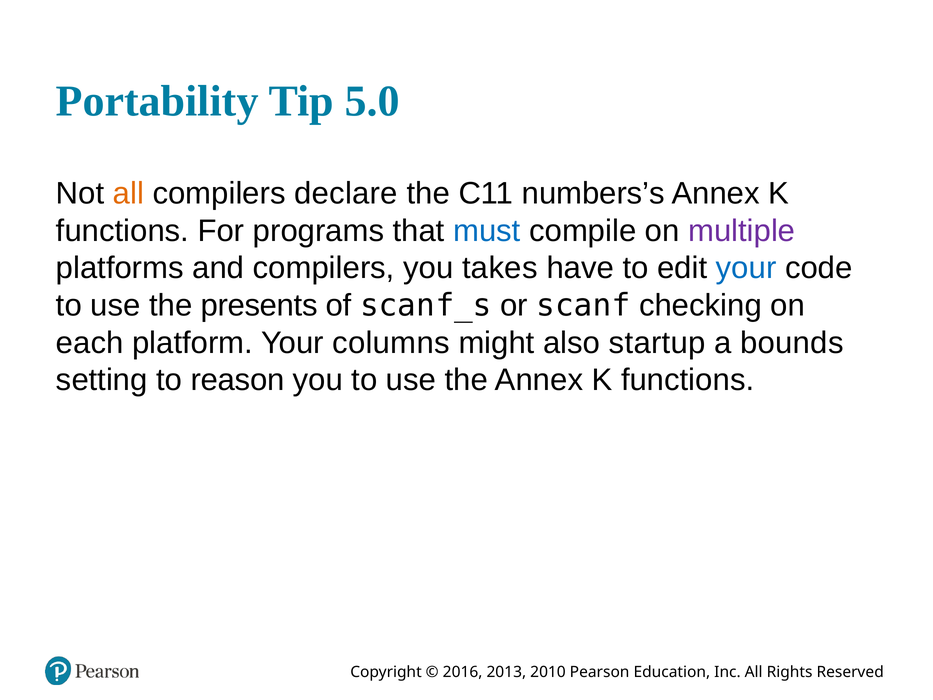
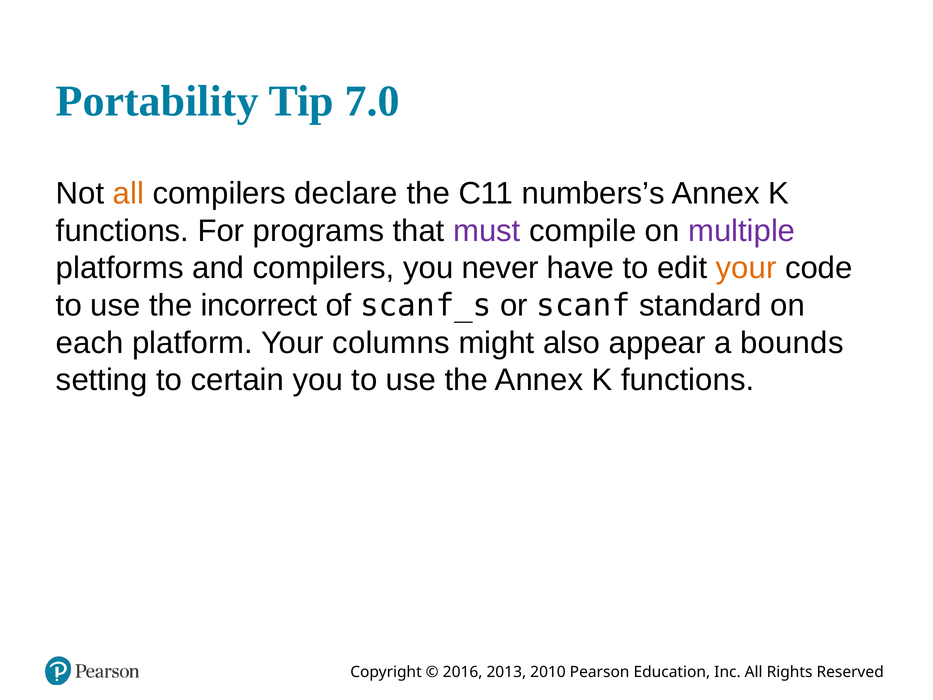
5.0: 5.0 -> 7.0
must colour: blue -> purple
takes: takes -> never
your at (746, 268) colour: blue -> orange
presents: presents -> incorrect
checking: checking -> standard
startup: startup -> appear
reason: reason -> certain
